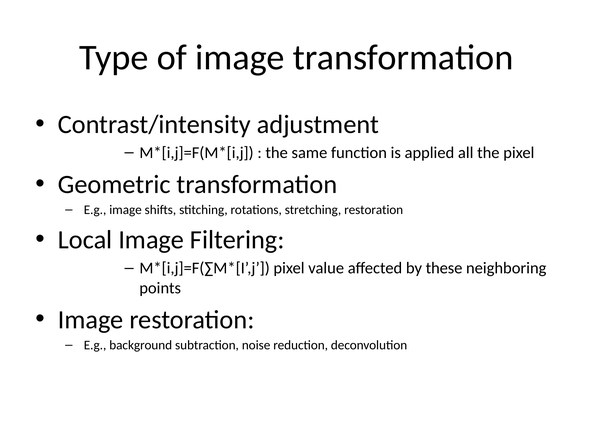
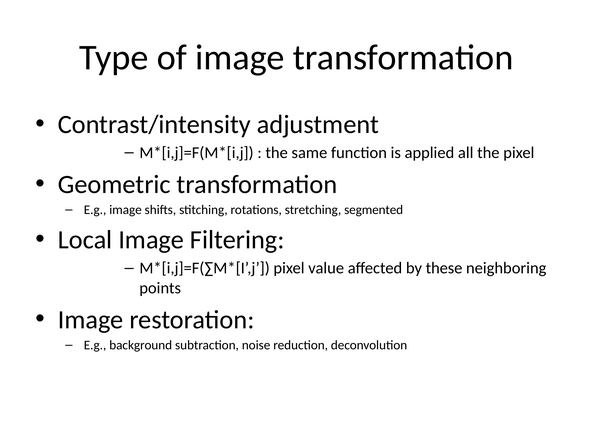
stretching restoration: restoration -> segmented
